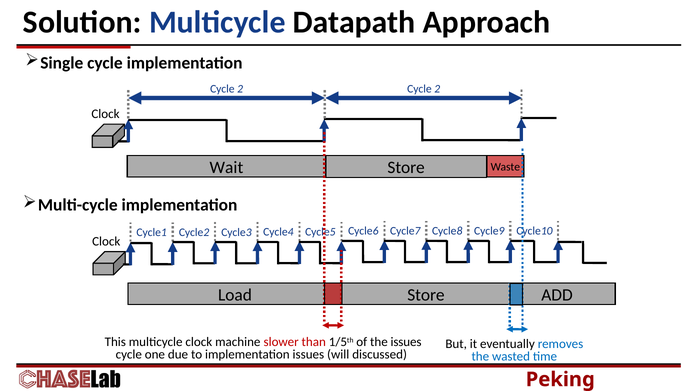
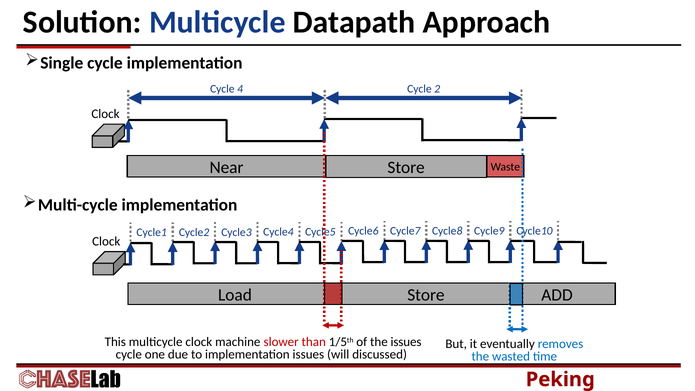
2 at (240, 89): 2 -> 4
Wait: Wait -> Near
